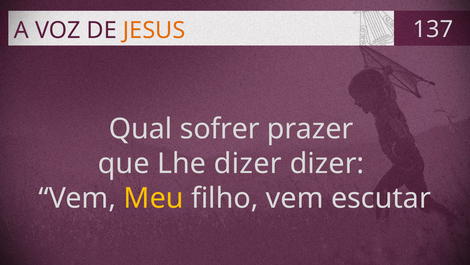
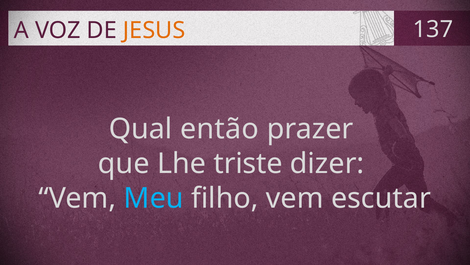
sofrer: sofrer -> então
Lhe dizer: dizer -> triste
Meu colour: yellow -> light blue
